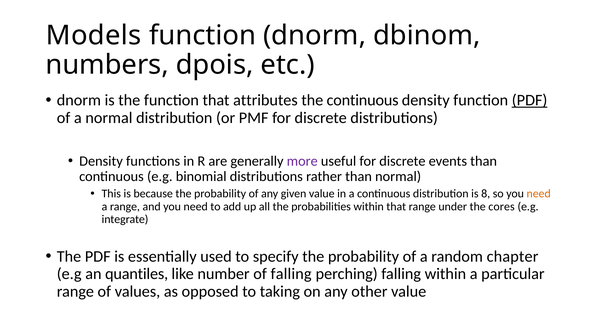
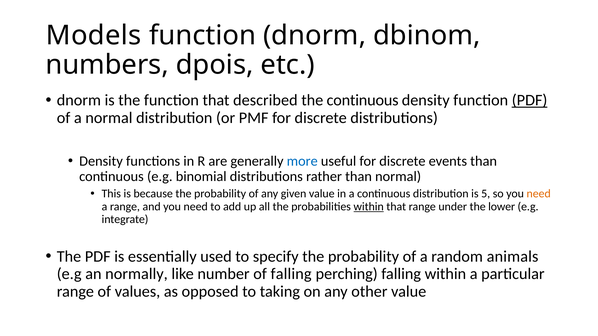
attributes: attributes -> described
more colour: purple -> blue
8: 8 -> 5
within at (369, 207) underline: none -> present
cores: cores -> lower
chapter: chapter -> animals
quantiles: quantiles -> normally
